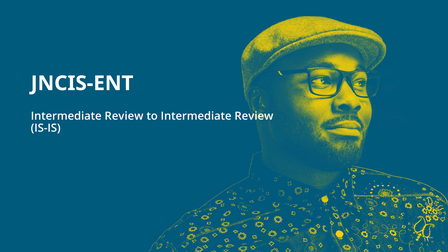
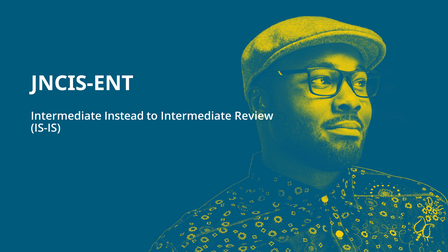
Review at (124, 116): Review -> Instead
